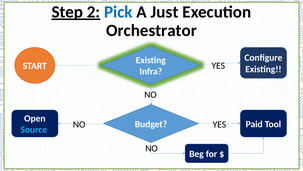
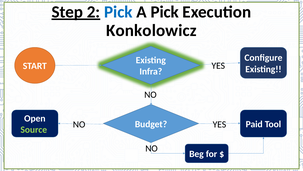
A Just: Just -> Pick
Orchestrator: Orchestrator -> Konkolowicz
Source colour: light blue -> light green
